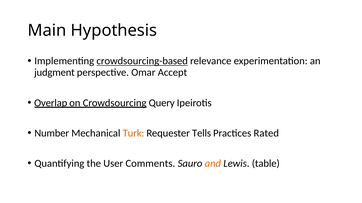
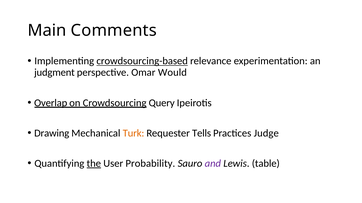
Hypothesis: Hypothesis -> Comments
Accept: Accept -> Would
Number: Number -> Drawing
Rated: Rated -> Judge
the underline: none -> present
Comments: Comments -> Probability
and colour: orange -> purple
